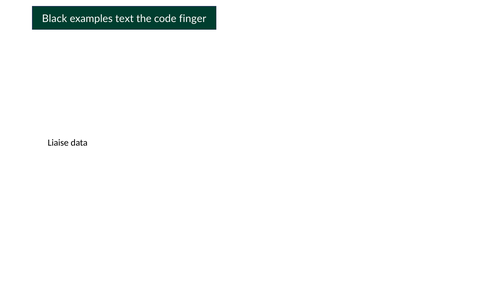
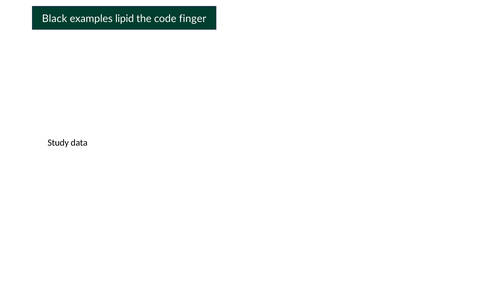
text: text -> lipid
Liaise: Liaise -> Study
